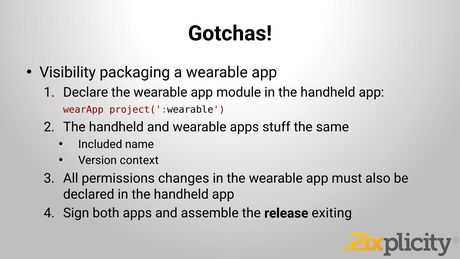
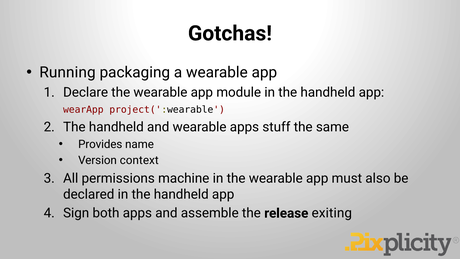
Visibility: Visibility -> Running
Included: Included -> Provides
changes: changes -> machine
